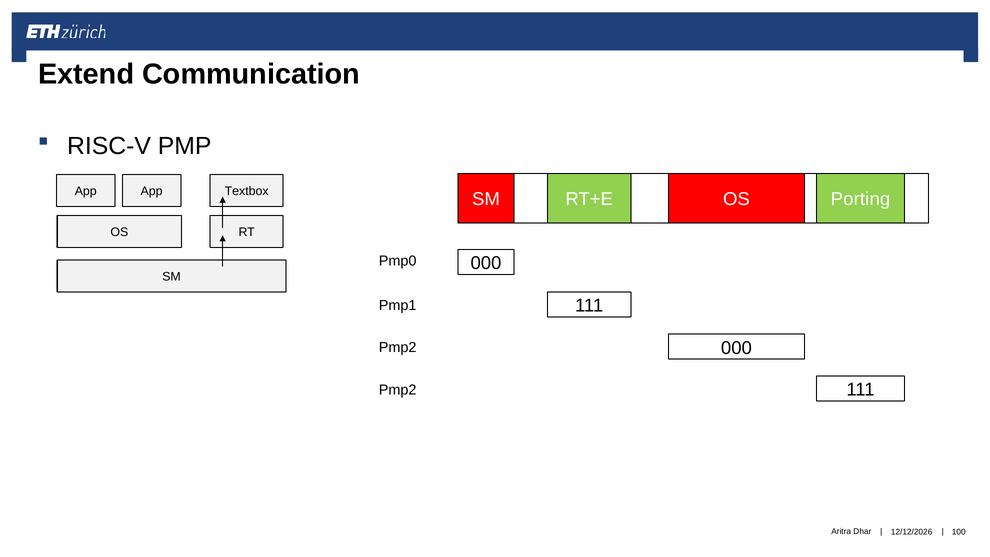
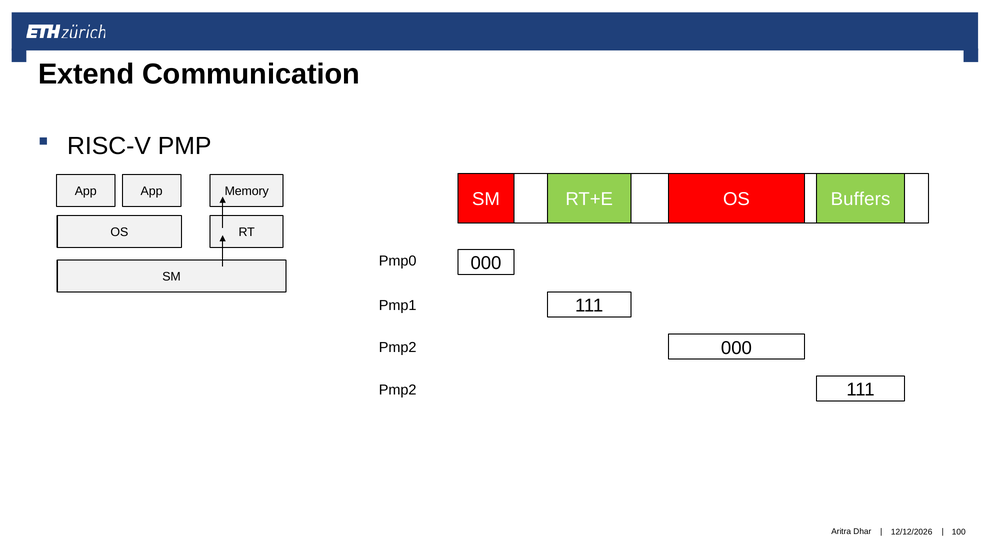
Textbox: Textbox -> Memory
Porting: Porting -> Buffers
